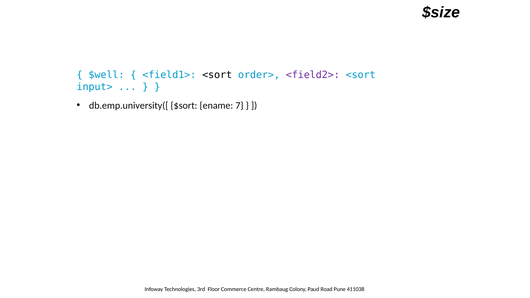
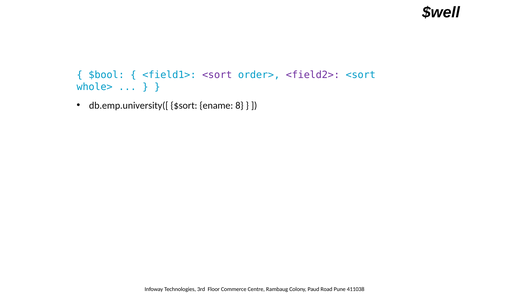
$size: $size -> $well
$well: $well -> $bool
<sort at (217, 75) colour: black -> purple
input>: input> -> whole>
7: 7 -> 8
